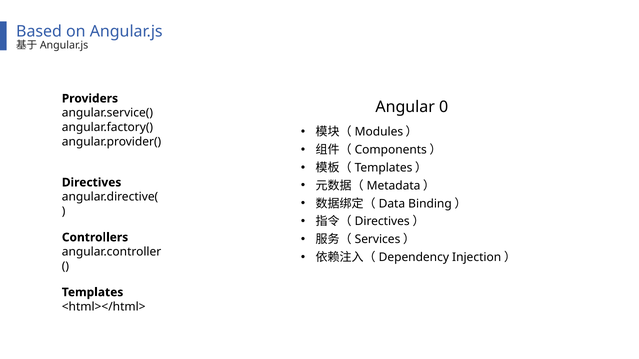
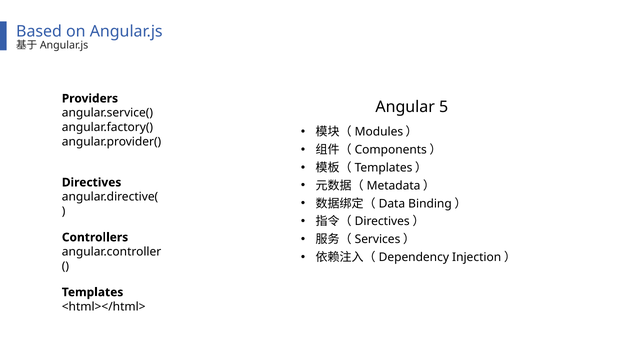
0: 0 -> 5
